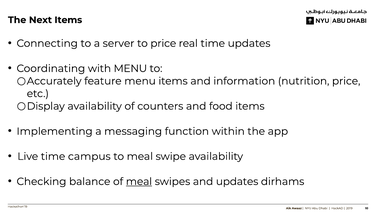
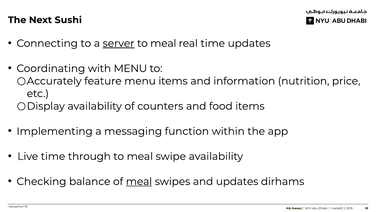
Next Items: Items -> Sushi
server underline: none -> present
price at (163, 43): price -> meal
campus: campus -> through
